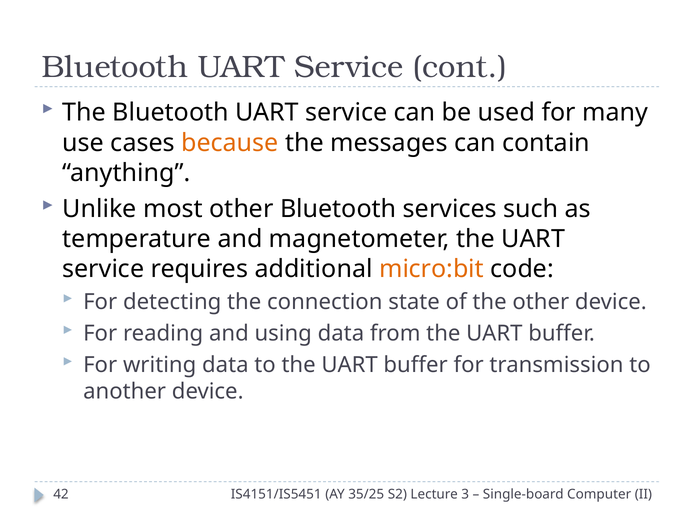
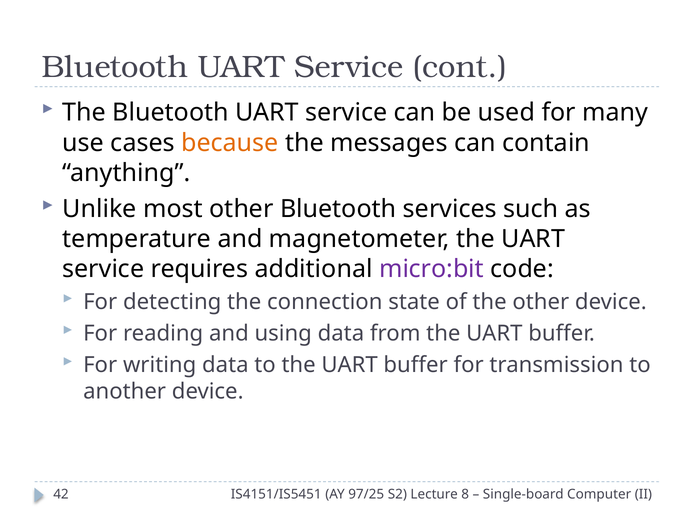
micro:bit colour: orange -> purple
35/25: 35/25 -> 97/25
3: 3 -> 8
